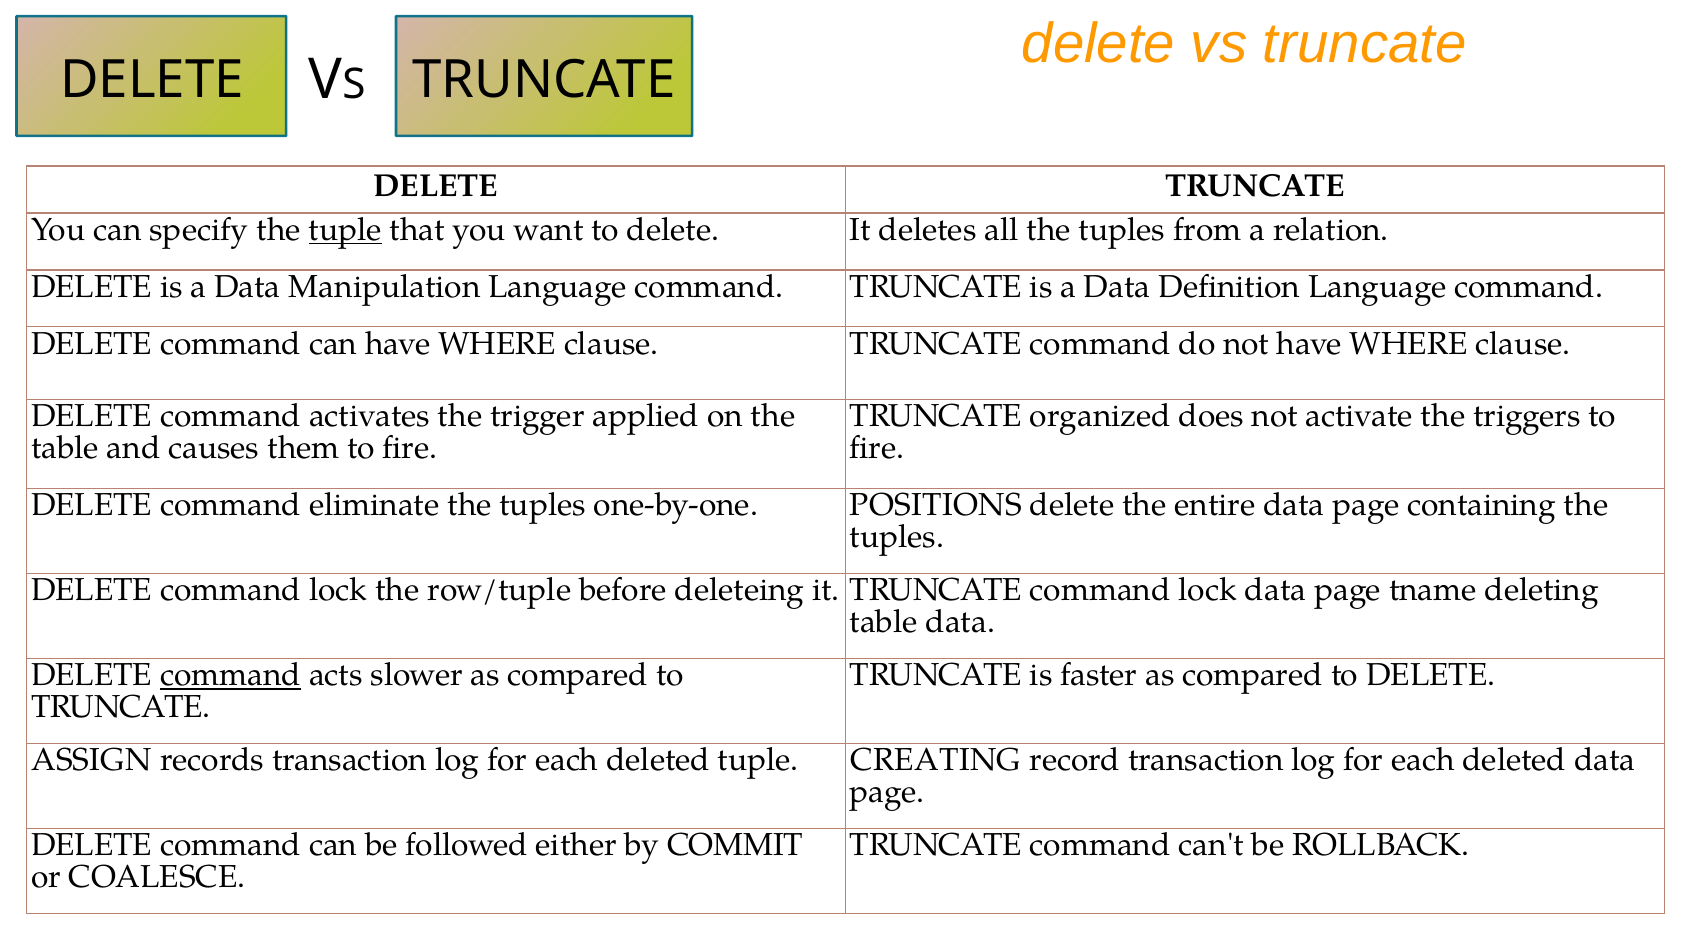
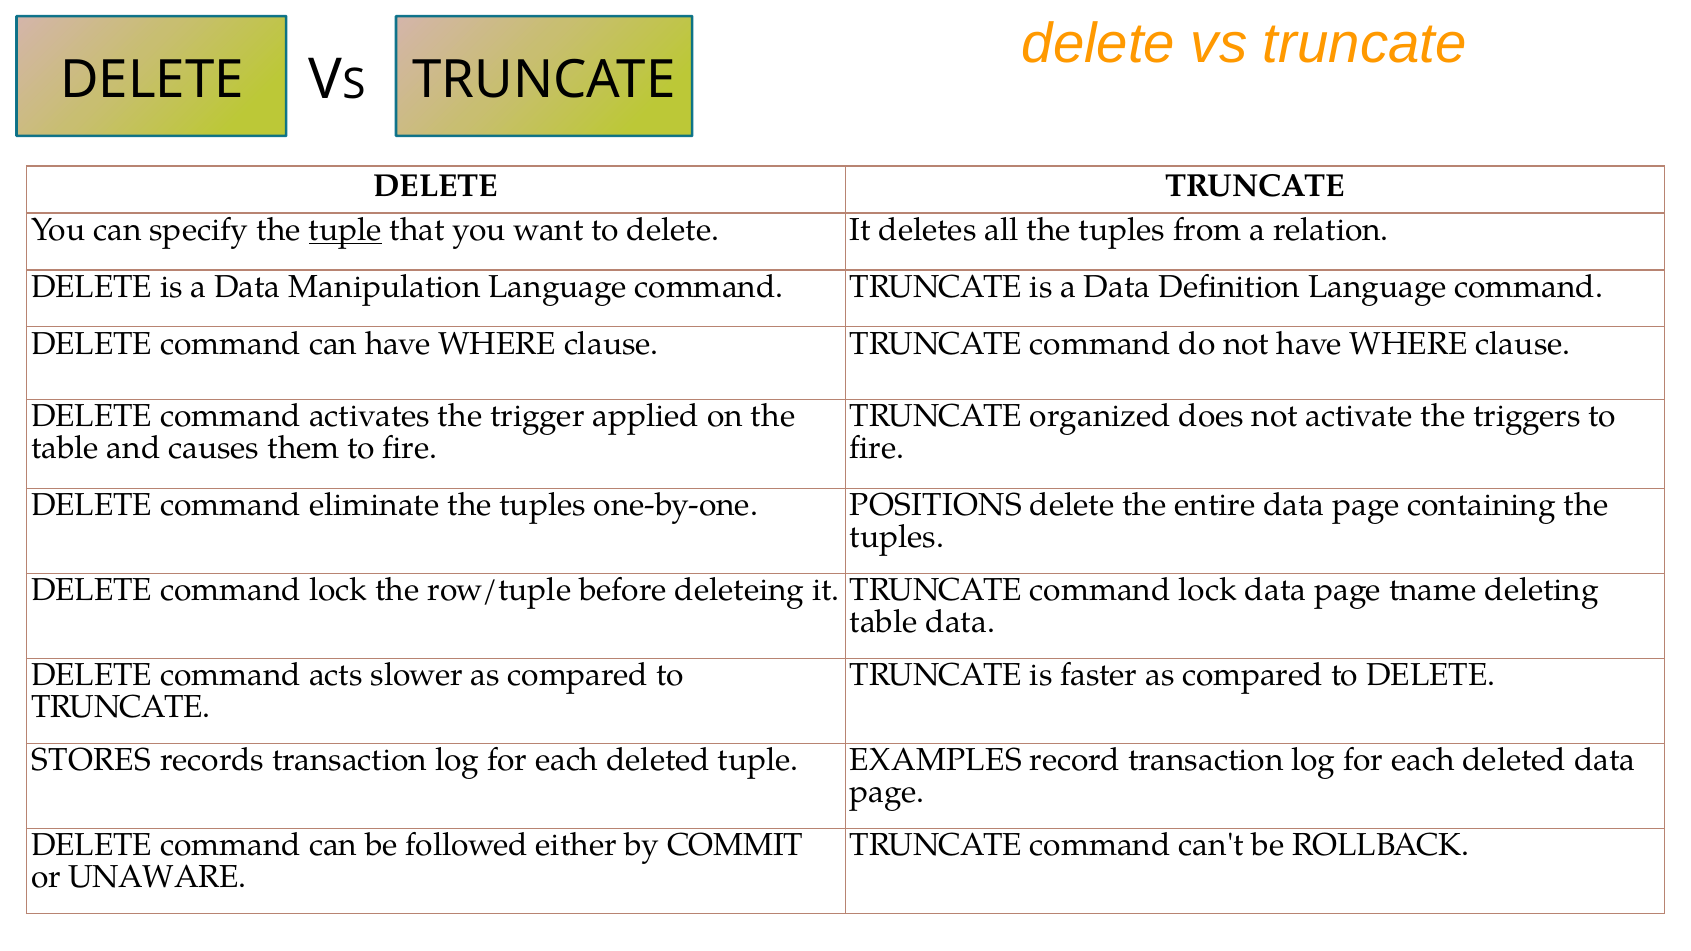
command at (231, 676) underline: present -> none
ASSIGN: ASSIGN -> STORES
CREATING: CREATING -> EXAMPLES
COALESCE: COALESCE -> UNAWARE
